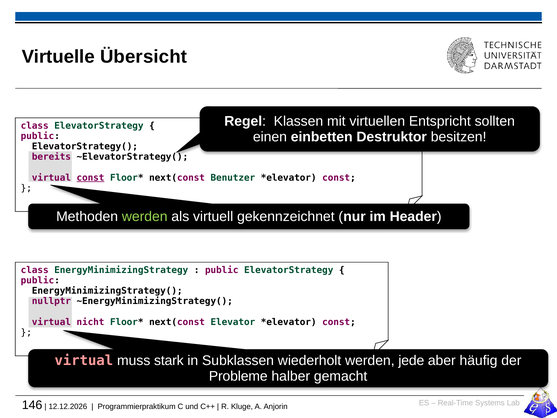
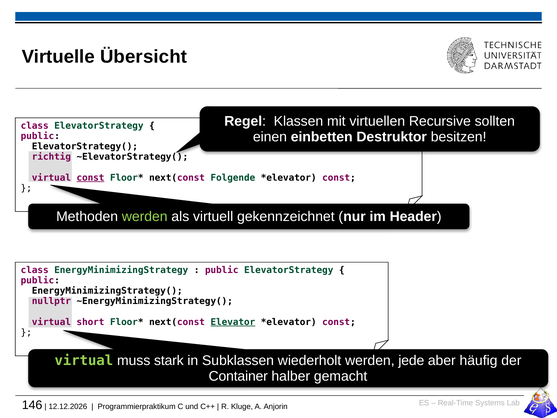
Entspricht: Entspricht -> Recursive
bereits: bereits -> richtig
Benutzer: Benutzer -> Folgende
nicht: nicht -> short
Elevator underline: none -> present
virtual at (84, 360) colour: pink -> light green
Probleme: Probleme -> Container
